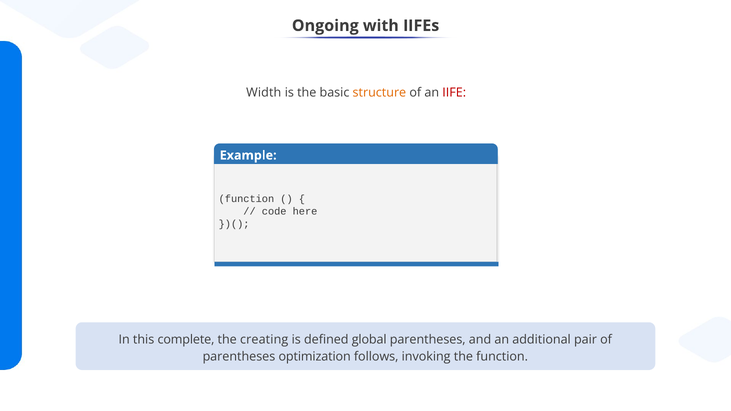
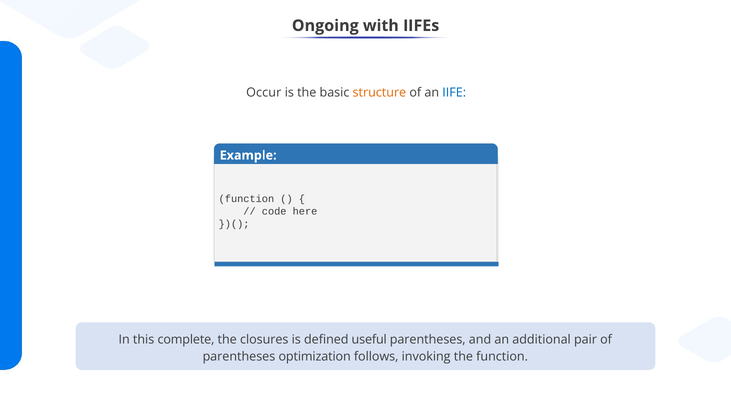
Width: Width -> Occur
IIFE colour: red -> blue
creating: creating -> closures
global: global -> useful
